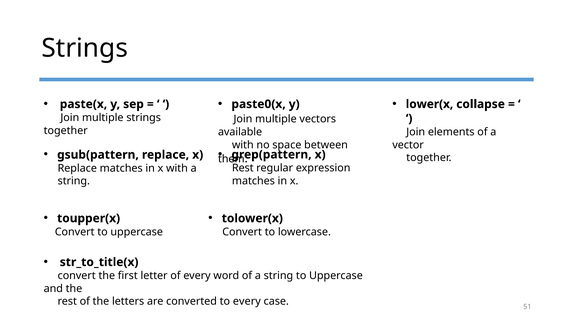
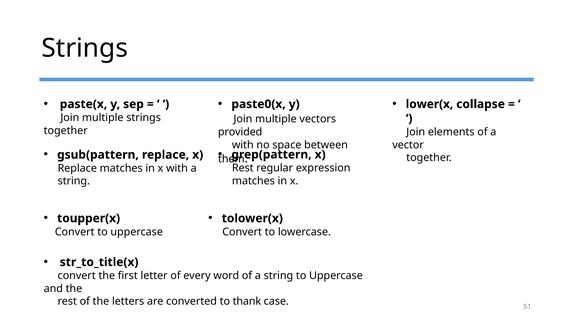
available: available -> provided
to every: every -> thank
